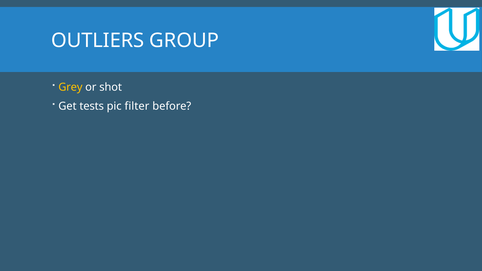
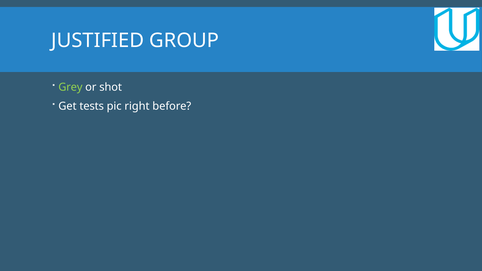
OUTLIERS: OUTLIERS -> JUSTIFIED
Grey colour: yellow -> light green
filter: filter -> right
